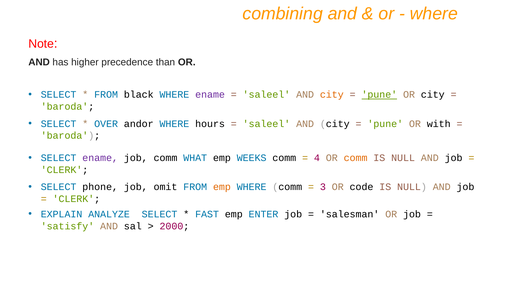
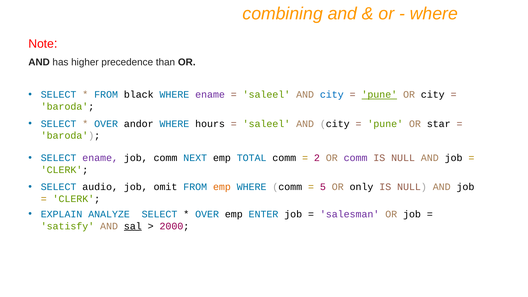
city at (332, 95) colour: orange -> blue
with: with -> star
WHAT: WHAT -> NEXT
WEEKS: WEEKS -> TOTAL
4: 4 -> 2
comm at (356, 158) colour: orange -> purple
phone: phone -> audio
3: 3 -> 5
code: code -> only
FAST at (207, 214): FAST -> OVER
salesman colour: black -> purple
sal underline: none -> present
